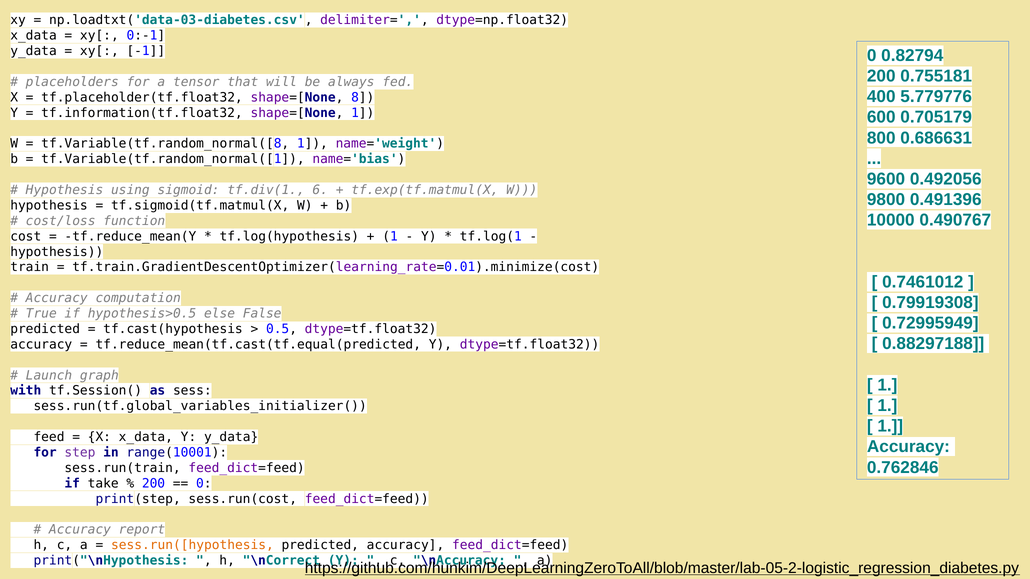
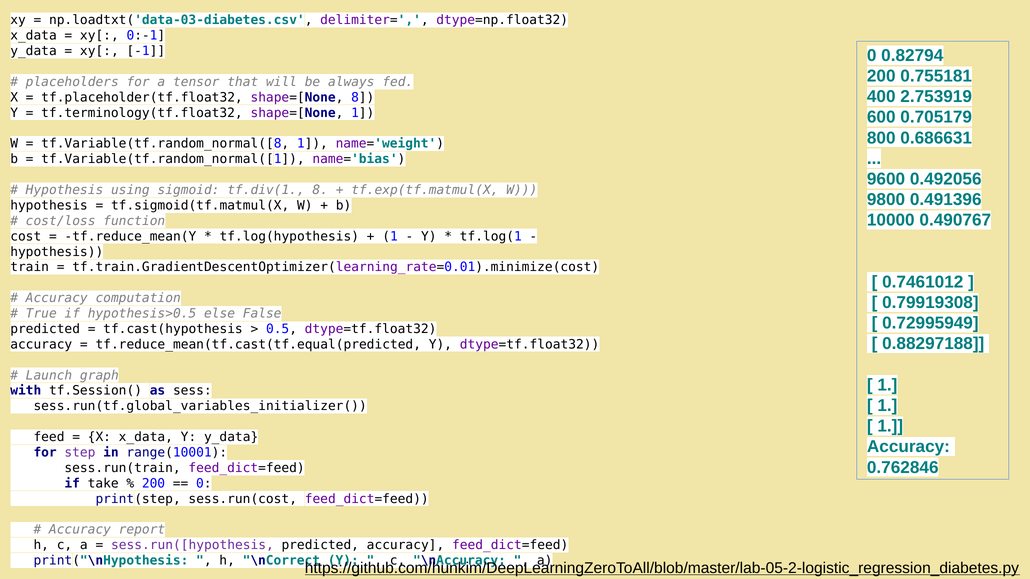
5.779776: 5.779776 -> 2.753919
tf.information(tf.float32: tf.information(tf.float32 -> tf.terminology(tf.float32
tf.div(1 6: 6 -> 8
sess.run([hypothesis colour: orange -> purple
